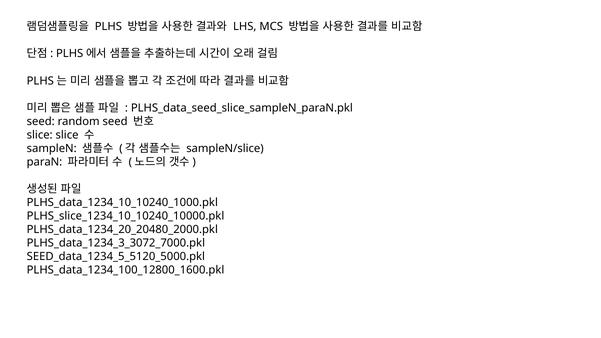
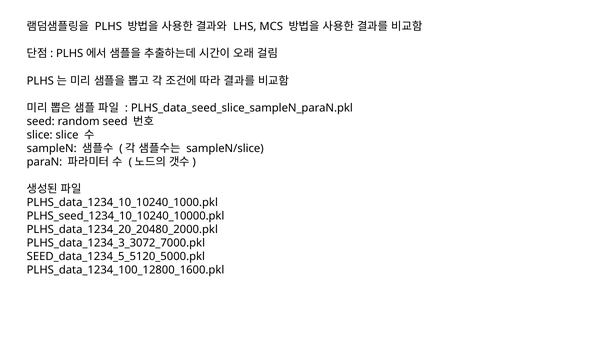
PLHS_slice_1234_10_10240_10000.pkl: PLHS_slice_1234_10_10240_10000.pkl -> PLHS_seed_1234_10_10240_10000.pkl
